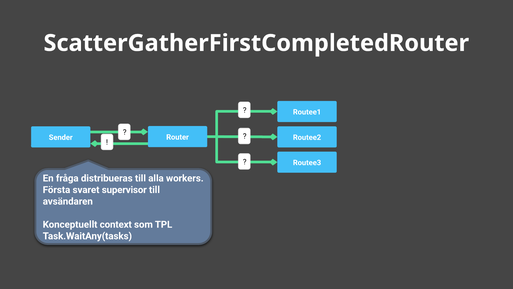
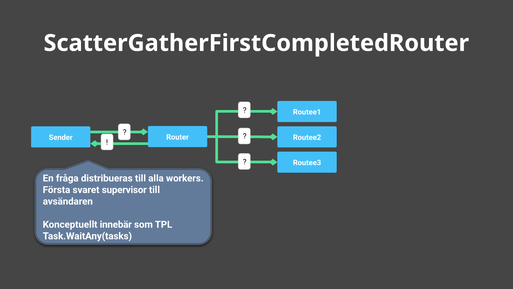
context: context -> innebär
